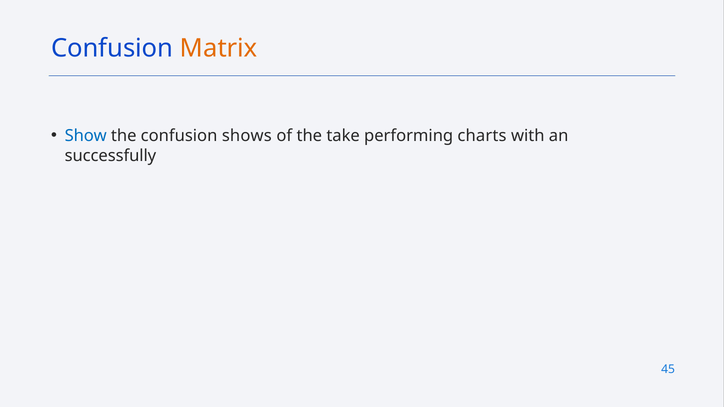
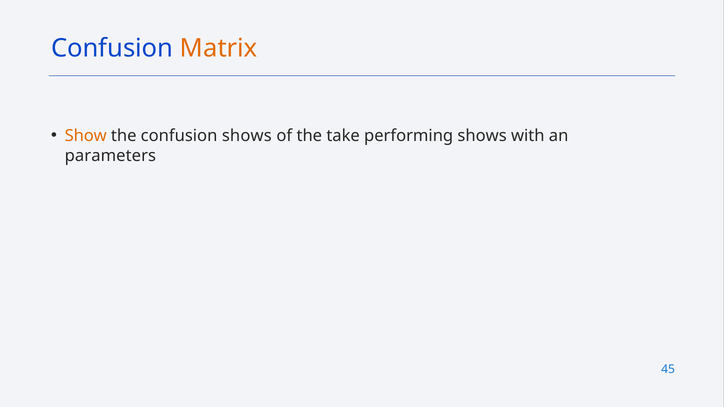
Show colour: blue -> orange
performing charts: charts -> shows
successfully: successfully -> parameters
